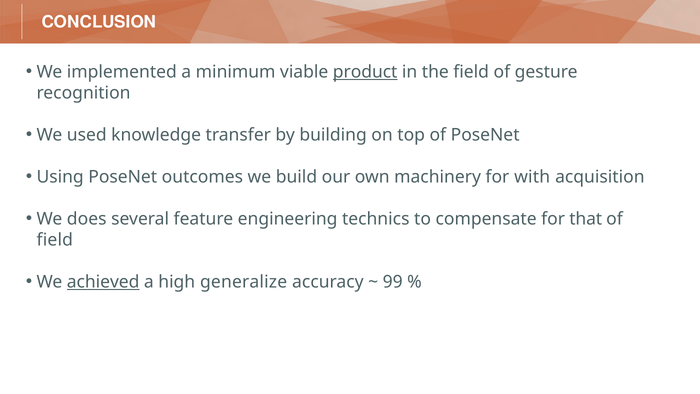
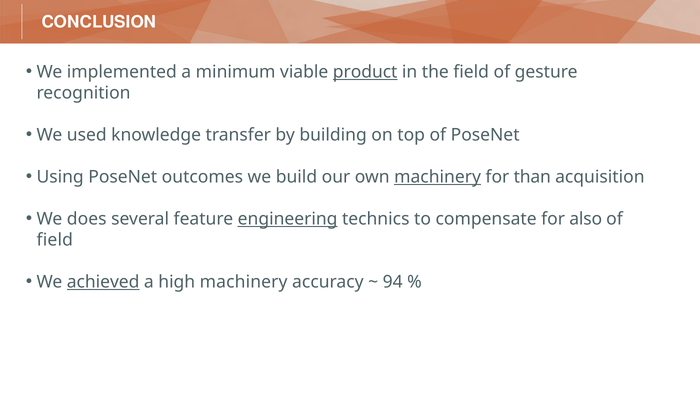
machinery at (438, 177) underline: none -> present
with: with -> than
engineering underline: none -> present
that: that -> also
high generalize: generalize -> machinery
99: 99 -> 94
